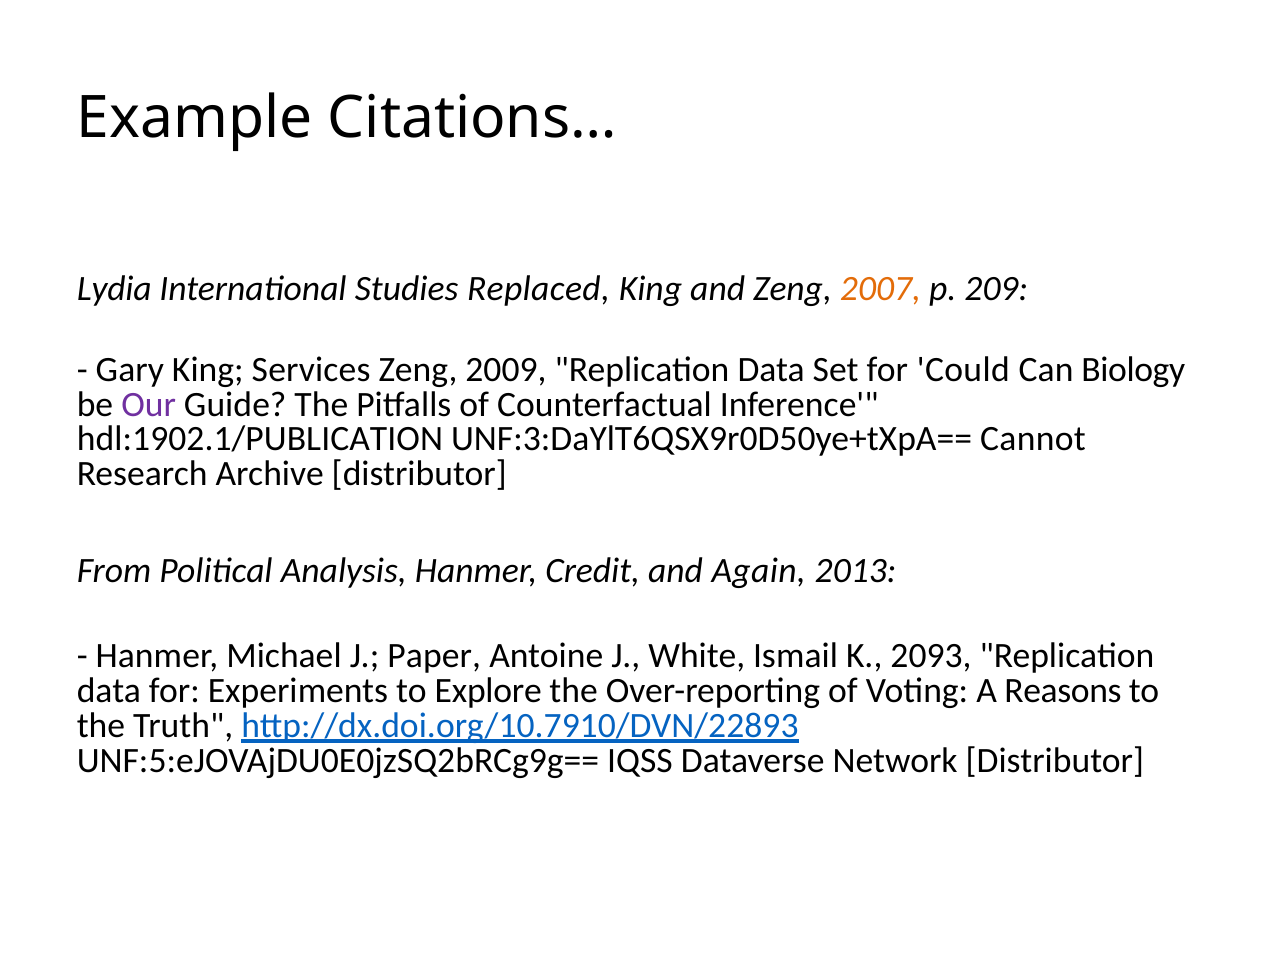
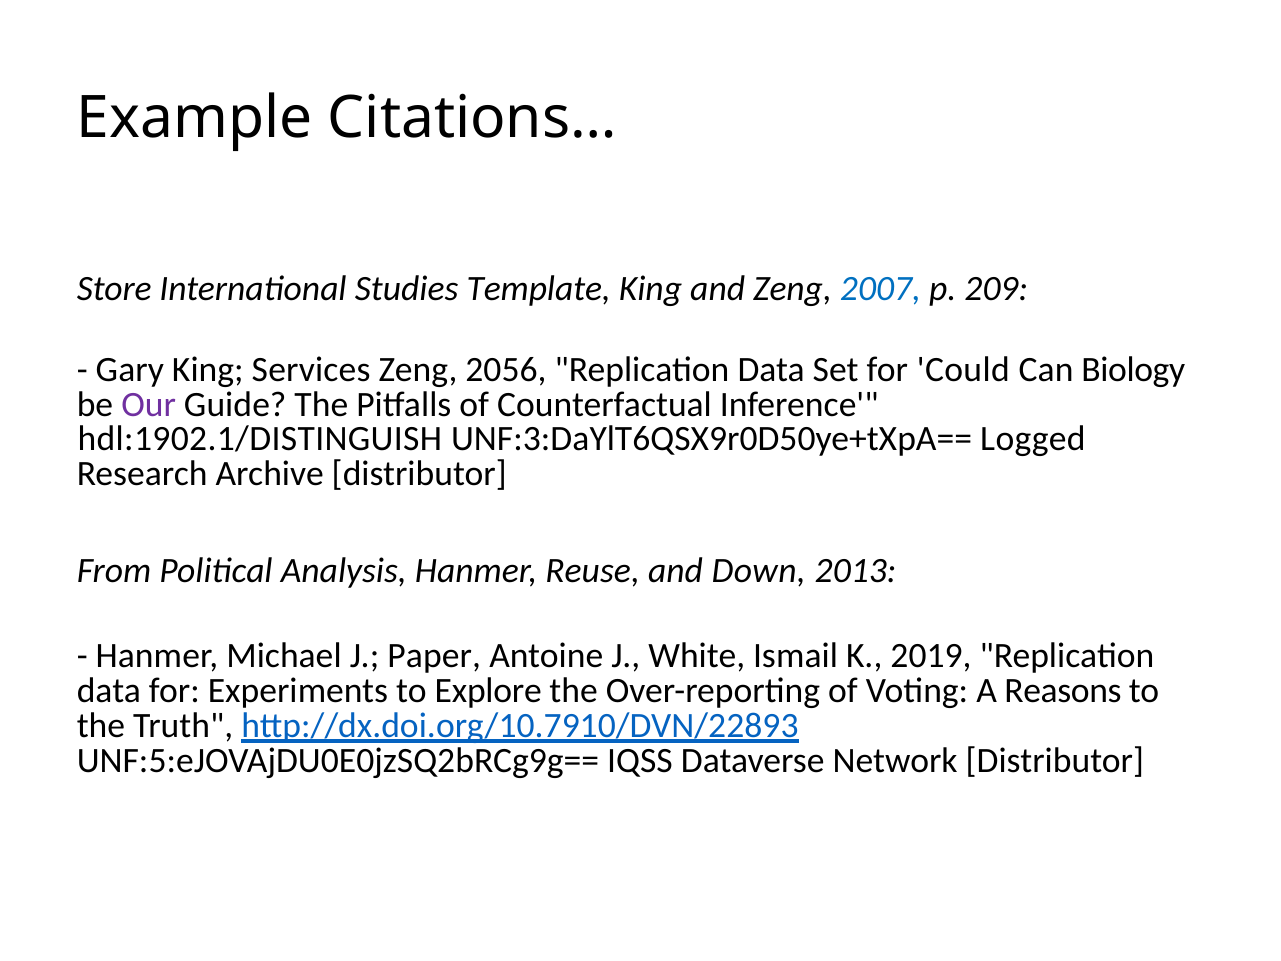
Lydia: Lydia -> Store
Replaced: Replaced -> Template
2007 colour: orange -> blue
2009: 2009 -> 2056
hdl:1902.1/PUBLICATION: hdl:1902.1/PUBLICATION -> hdl:1902.1/DISTINGUISH
Cannot: Cannot -> Logged
Credit: Credit -> Reuse
Again: Again -> Down
2093: 2093 -> 2019
